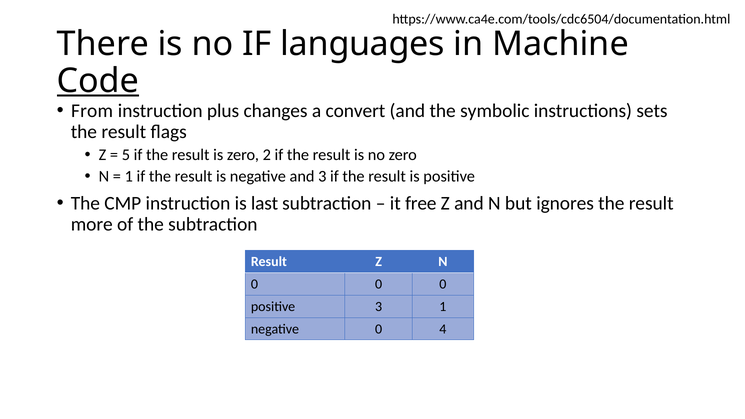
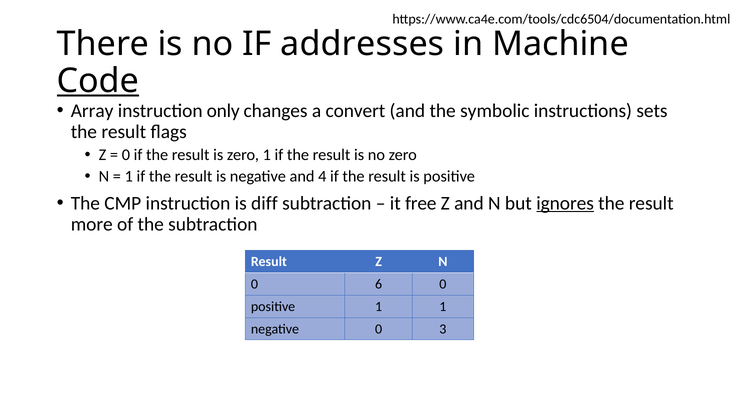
languages: languages -> addresses
From: From -> Array
plus: plus -> only
5 at (126, 155): 5 -> 0
zero 2: 2 -> 1
and 3: 3 -> 4
last: last -> diff
ignores underline: none -> present
0 at (379, 284): 0 -> 6
positive 3: 3 -> 1
4: 4 -> 3
